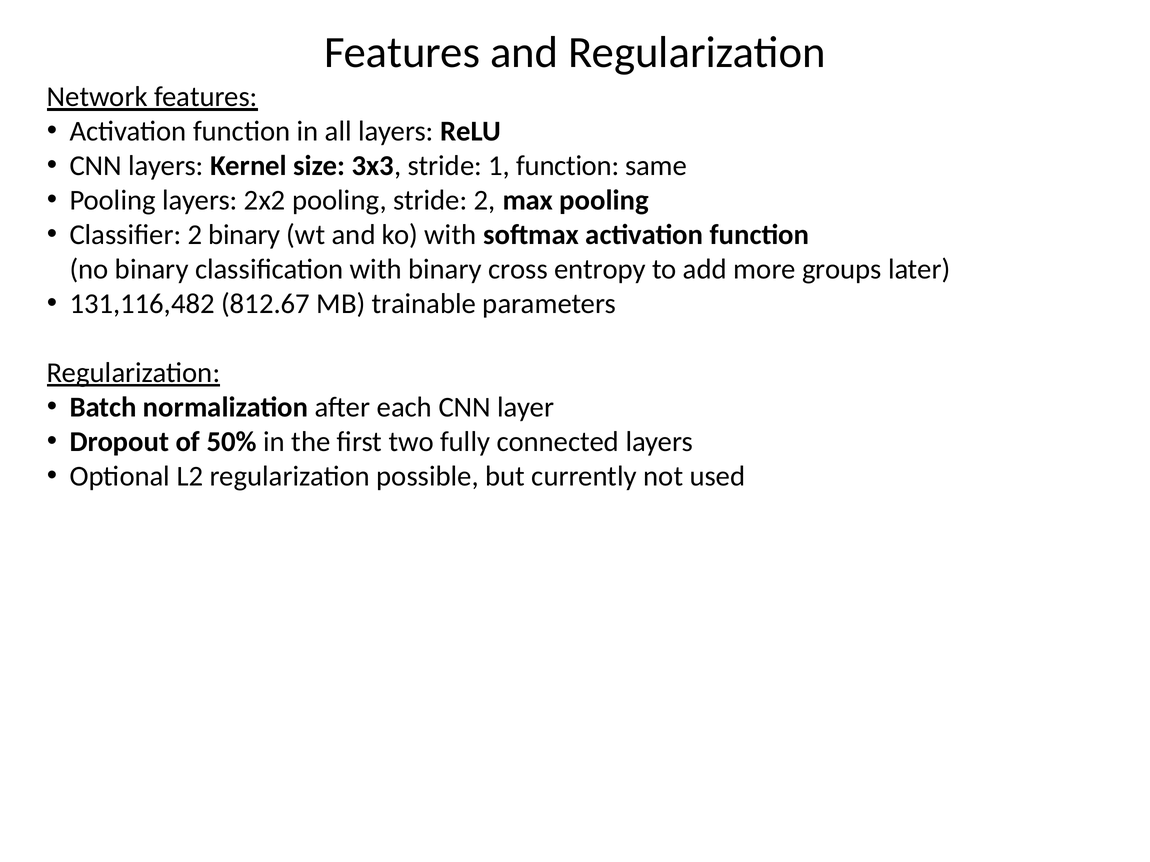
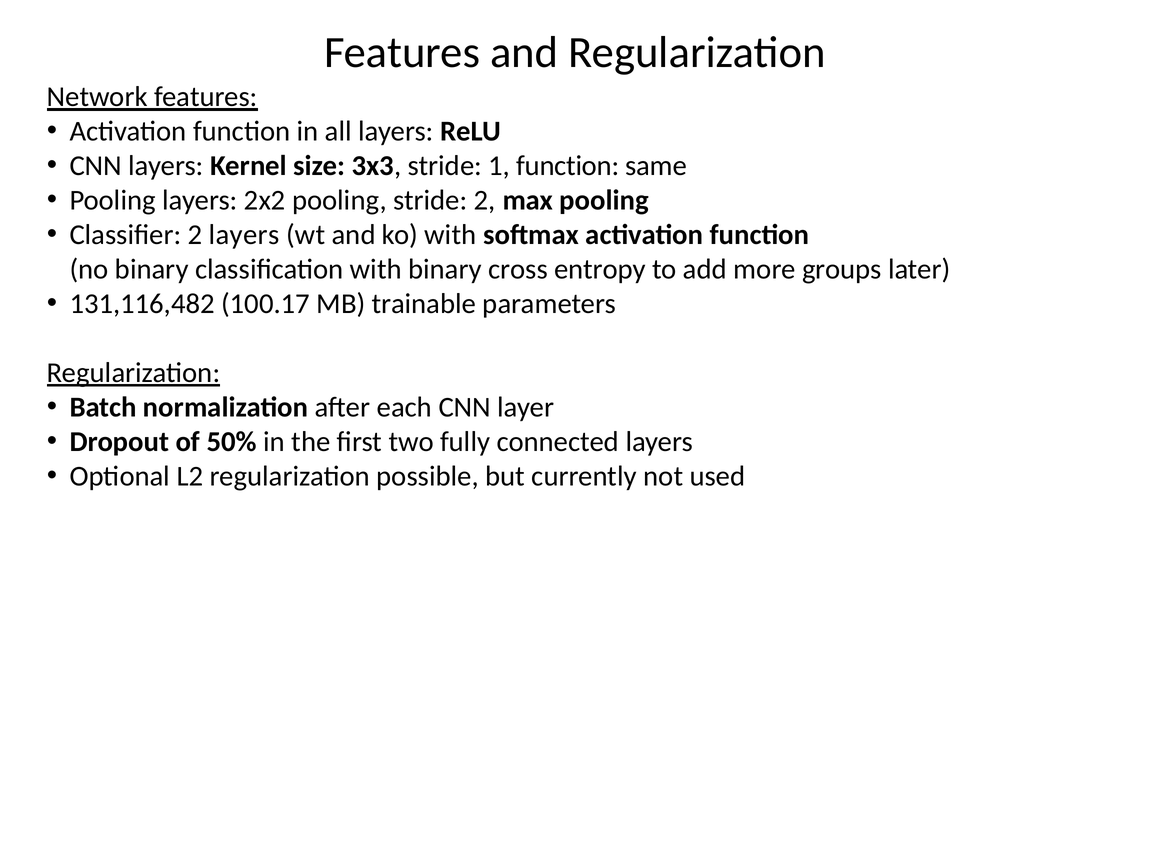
2 binary: binary -> layers
812.67: 812.67 -> 100.17
